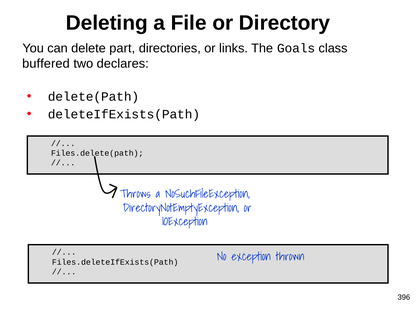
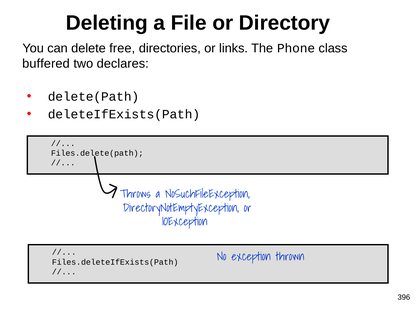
part: part -> free
Goals: Goals -> Phone
